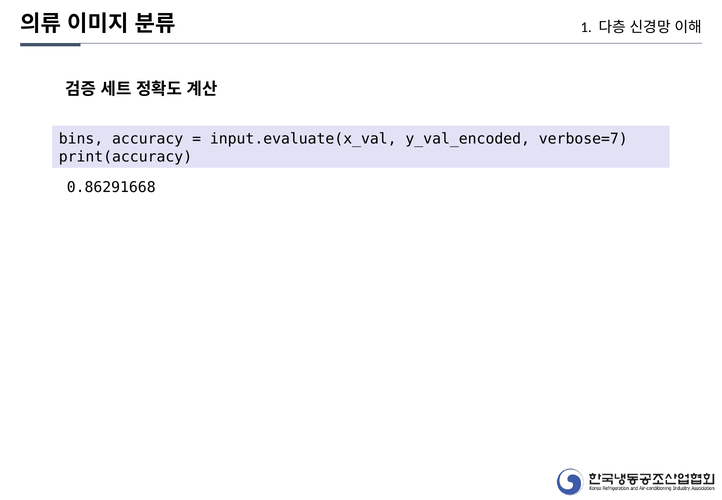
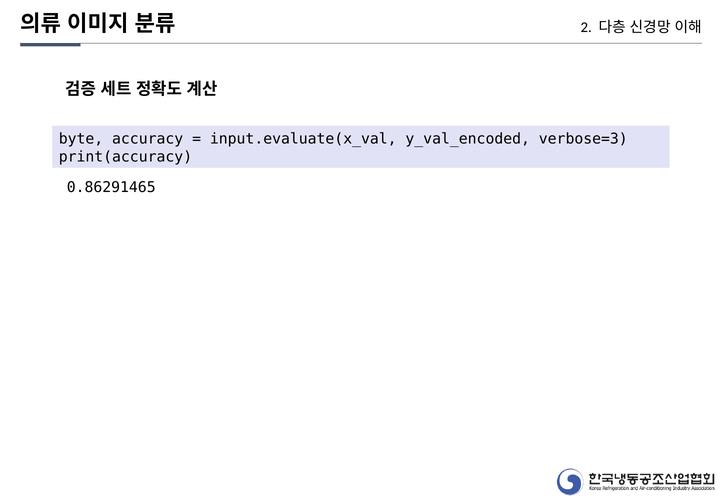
1: 1 -> 2
bins: bins -> byte
verbose=7: verbose=7 -> verbose=3
0.86291668: 0.86291668 -> 0.86291465
